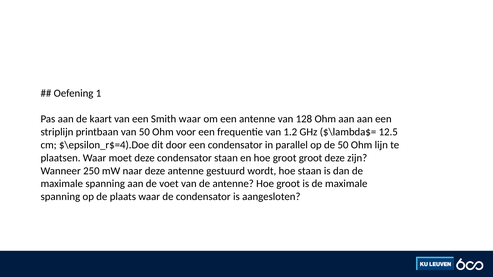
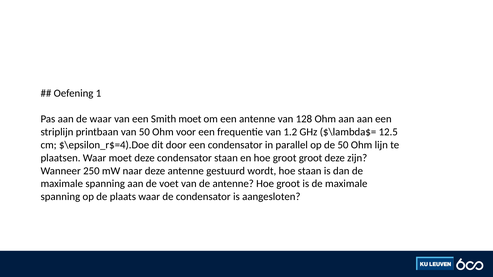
de kaart: kaart -> waar
Smith waar: waar -> moet
